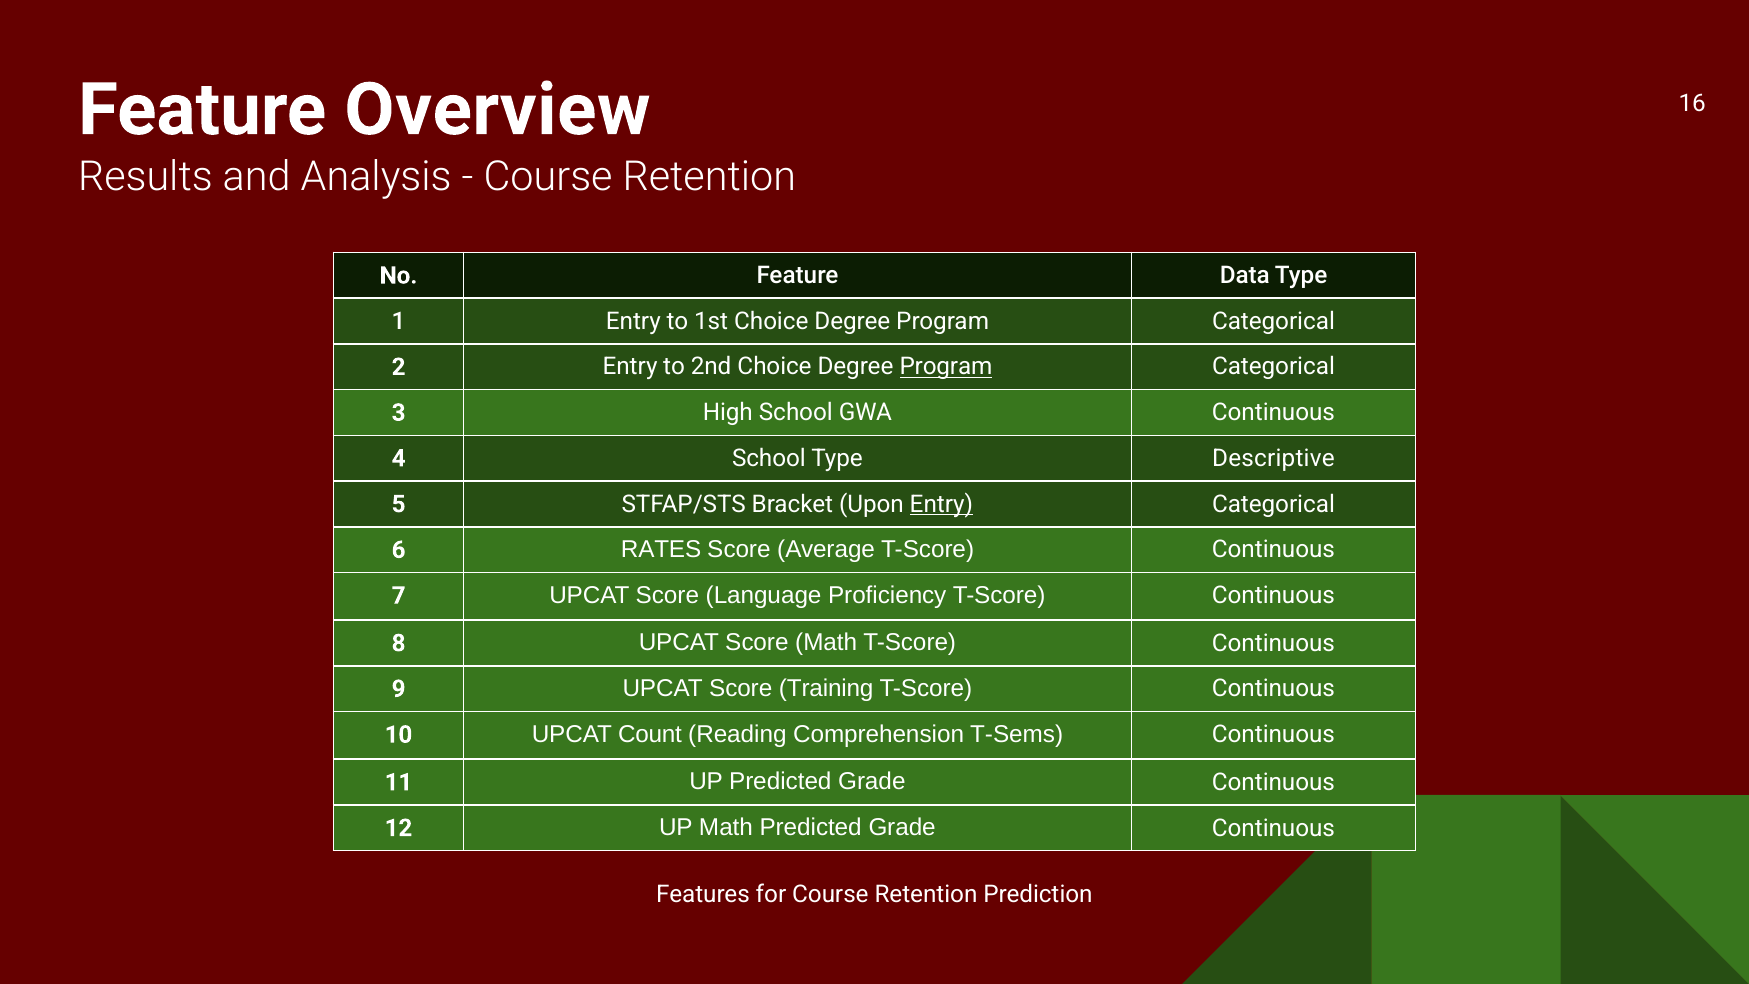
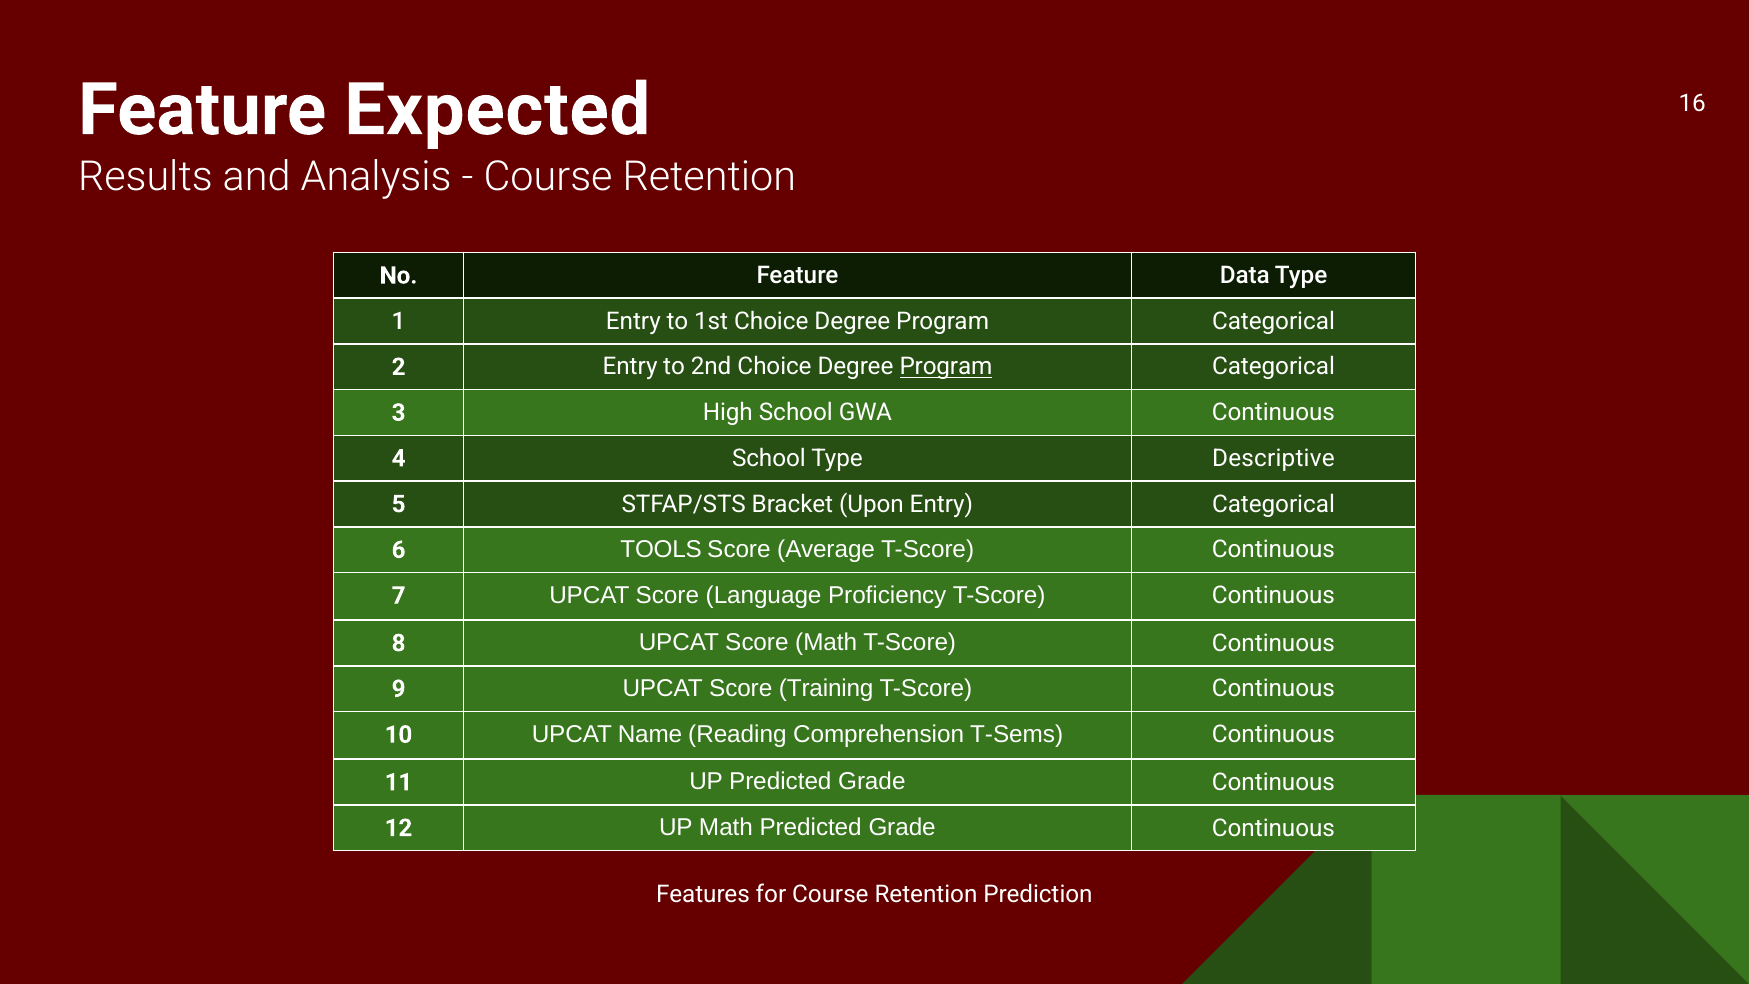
Overview: Overview -> Expected
Entry at (941, 504) underline: present -> none
RATES: RATES -> TOOLS
Count: Count -> Name
